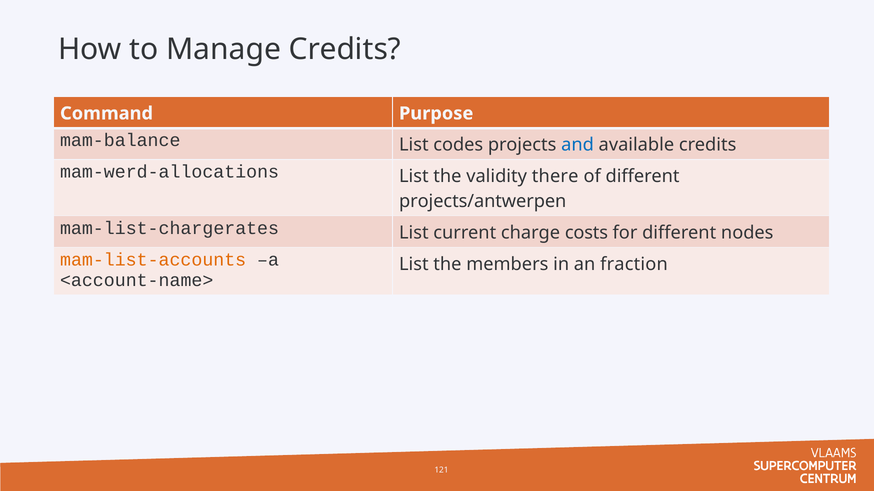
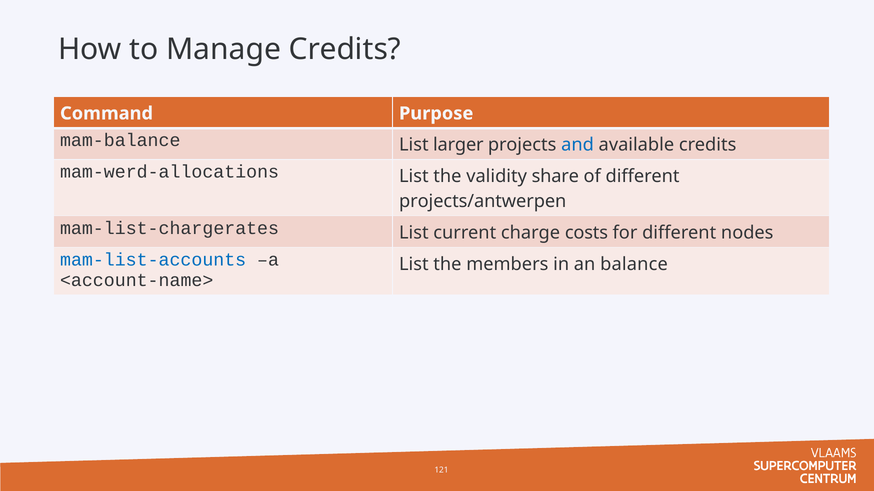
codes: codes -> larger
there: there -> share
mam-list-accounts colour: orange -> blue
fraction: fraction -> balance
